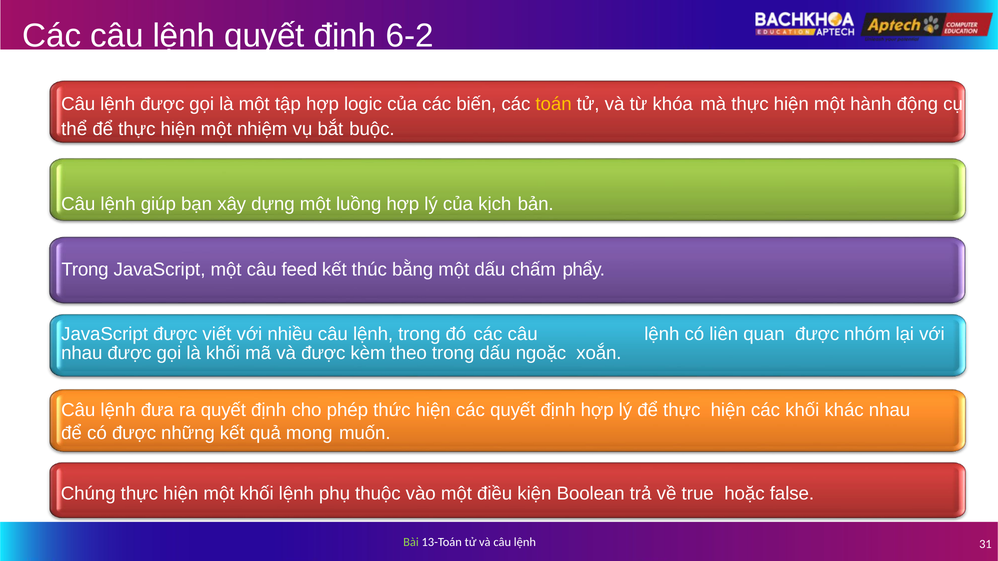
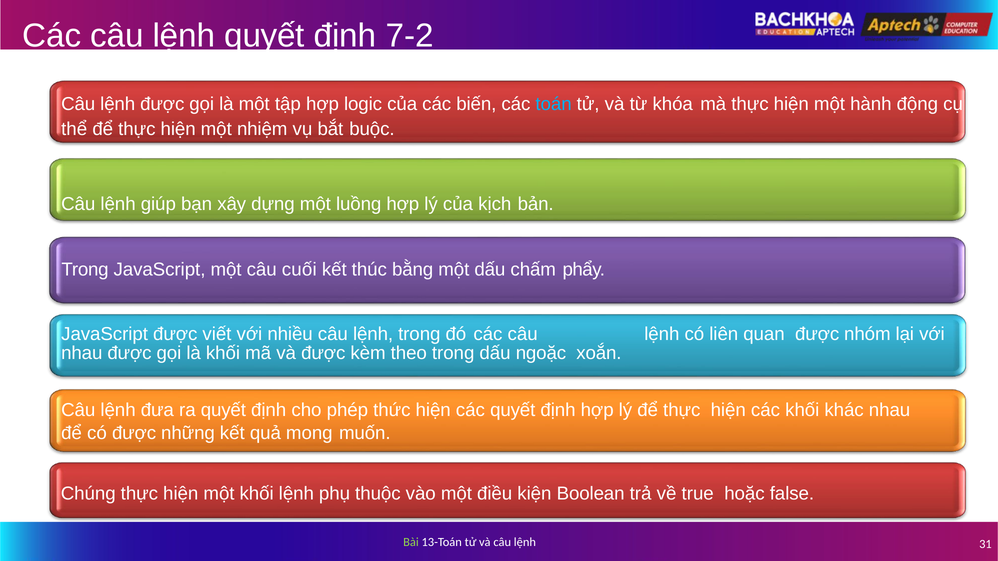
6-2: 6-2 -> 7-2
toán colour: yellow -> light blue
feed: feed -> cuối
